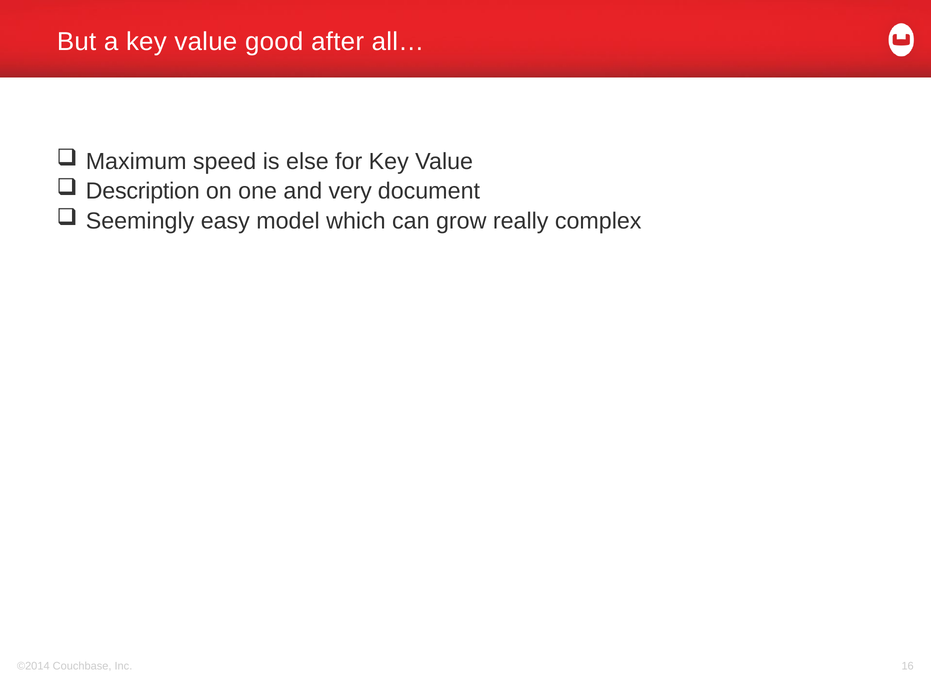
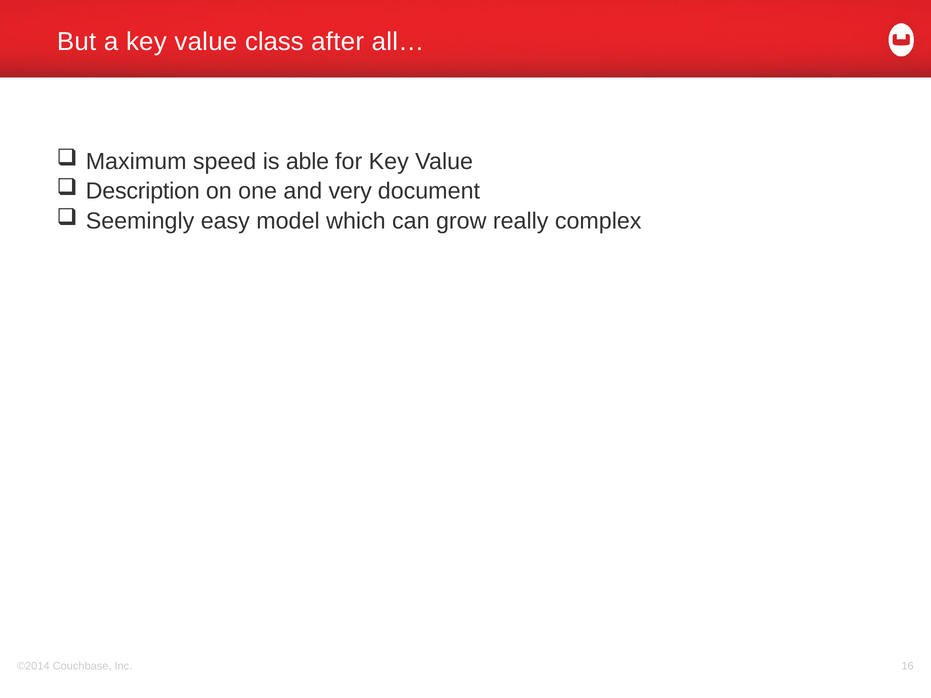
good: good -> class
else: else -> able
